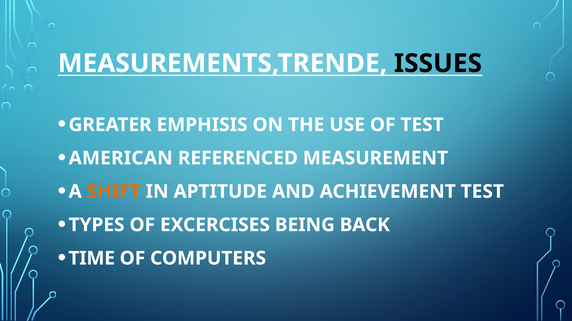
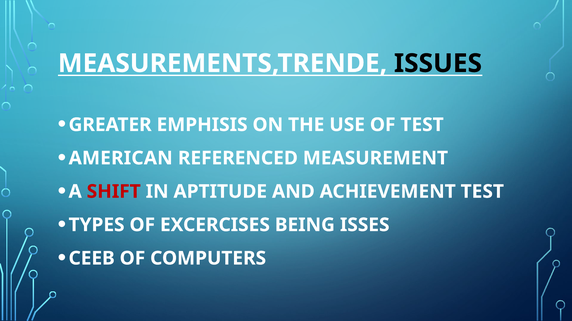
SHIFT colour: orange -> red
BACK: BACK -> ISSES
TIME: TIME -> CEEB
